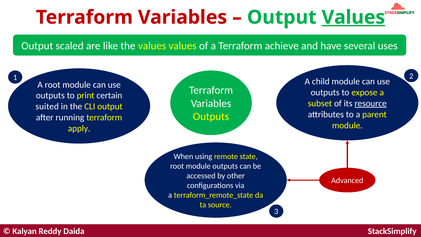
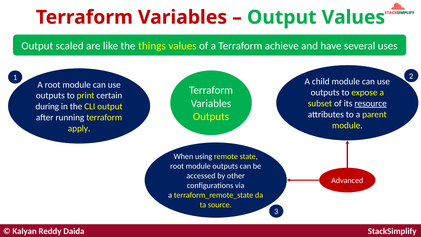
Values at (353, 17) underline: present -> none
the values: values -> things
suited: suited -> during
